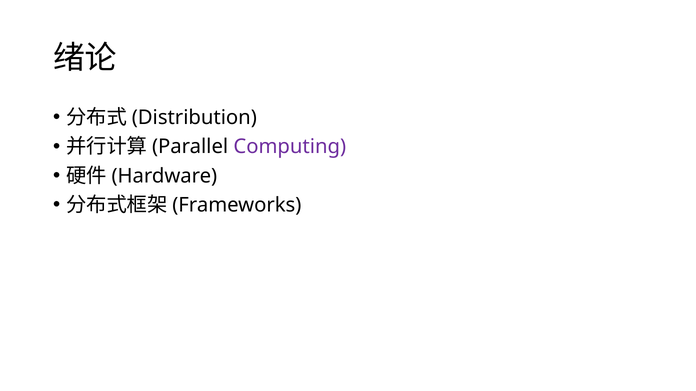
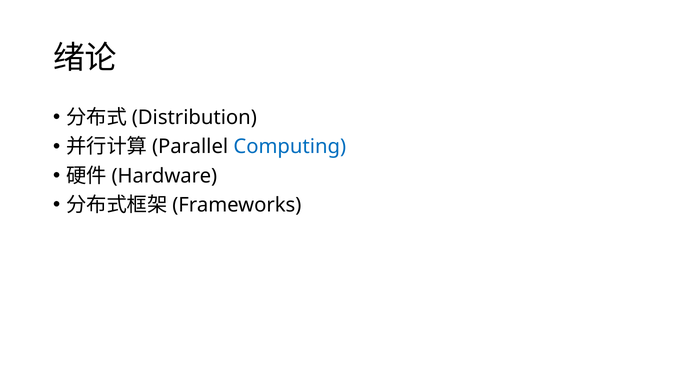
Computing colour: purple -> blue
